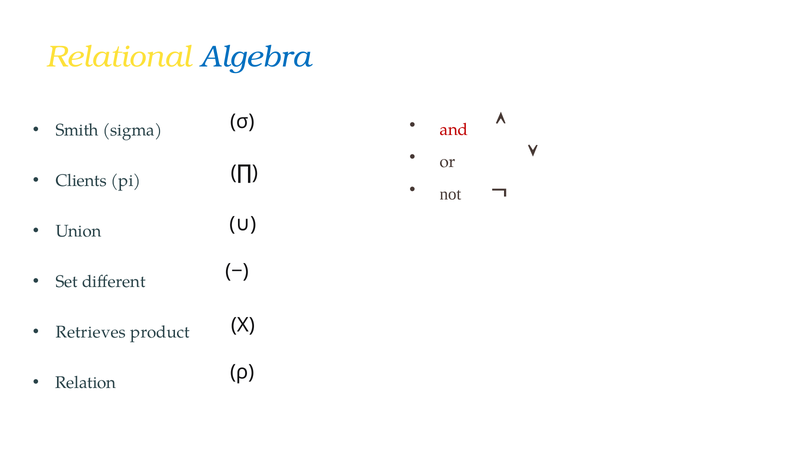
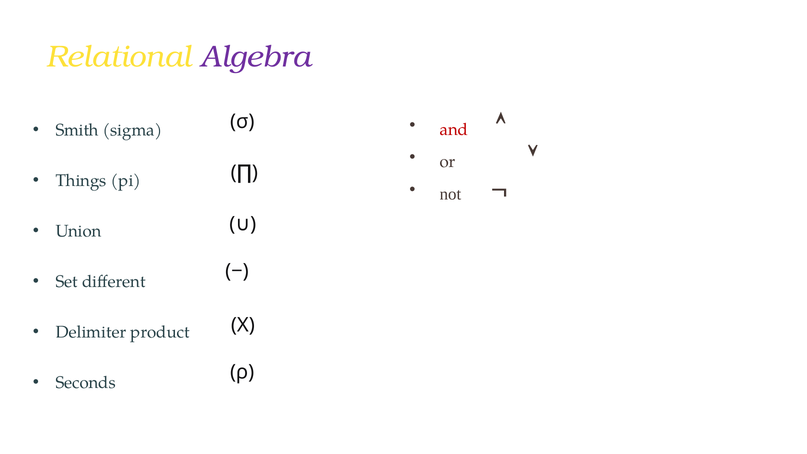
Algebra colour: blue -> purple
Clients: Clients -> Things
Retrieves: Retrieves -> Delimiter
Relation: Relation -> Seconds
